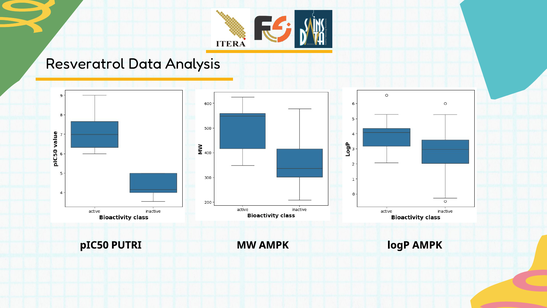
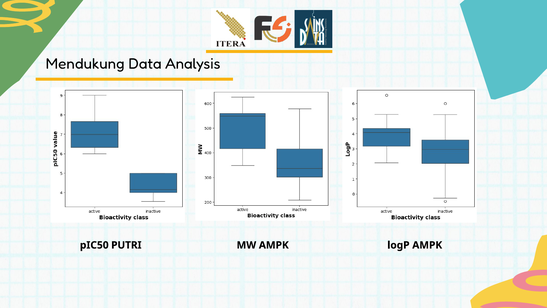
Resveratrol: Resveratrol -> Mendukung
